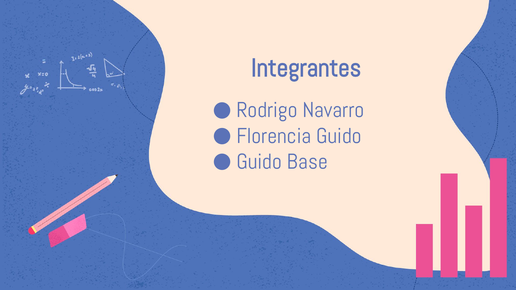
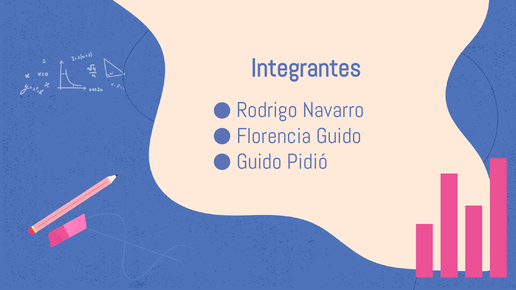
Base: Base -> Pidió
